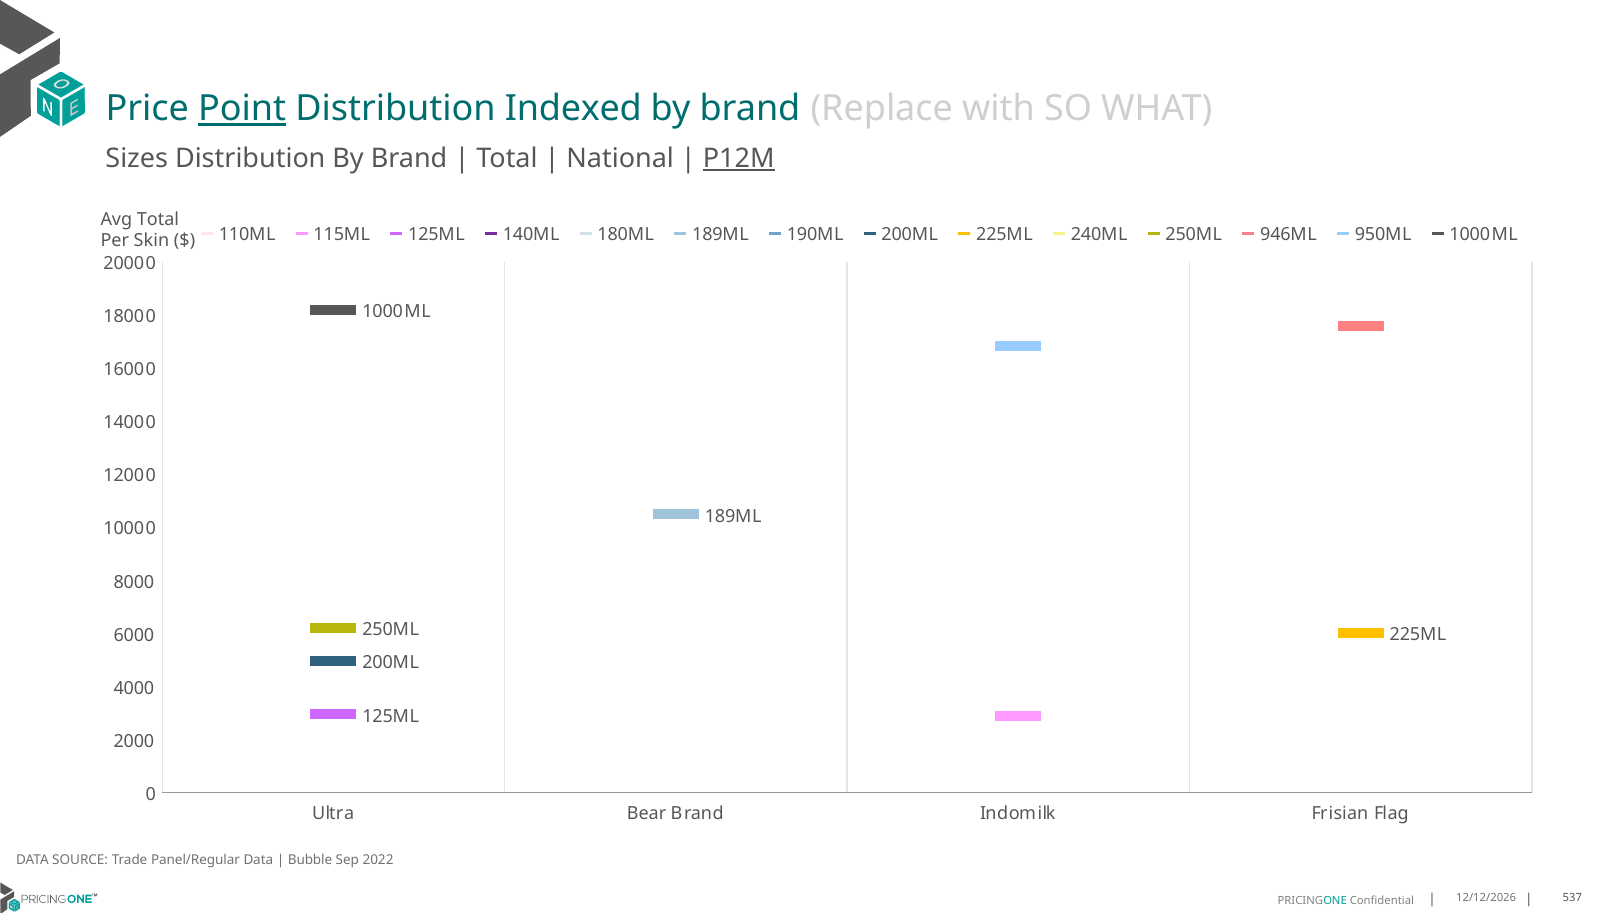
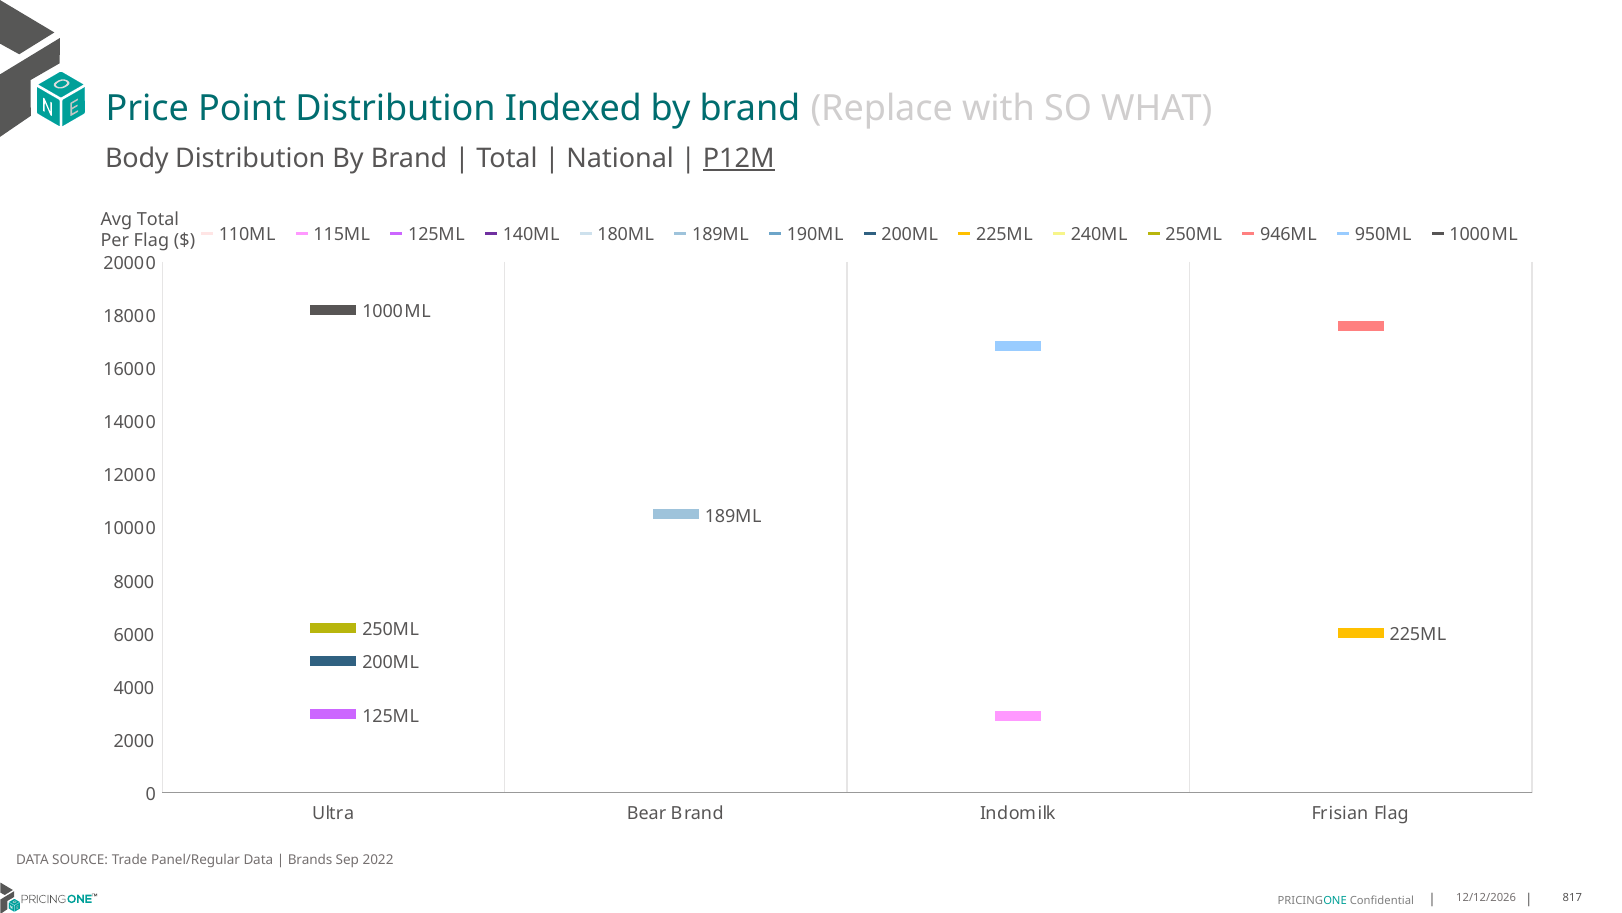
Point underline: present -> none
Sizes: Sizes -> Body
Per Skin: Skin -> Flag
Bubble: Bubble -> Brands
537: 537 -> 817
